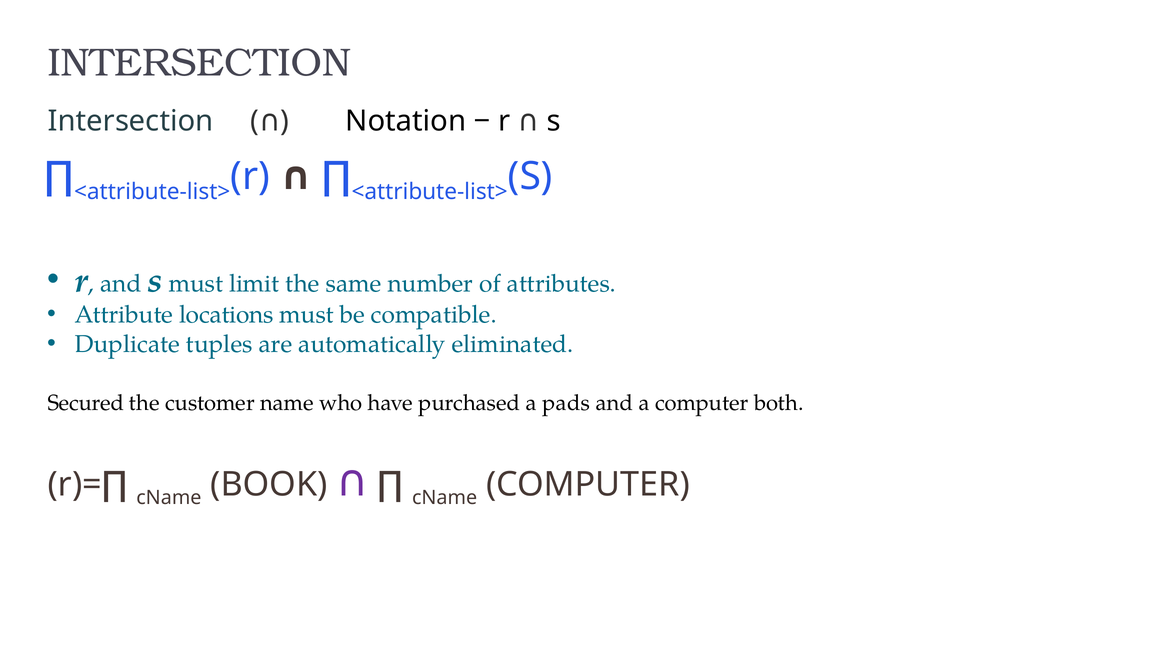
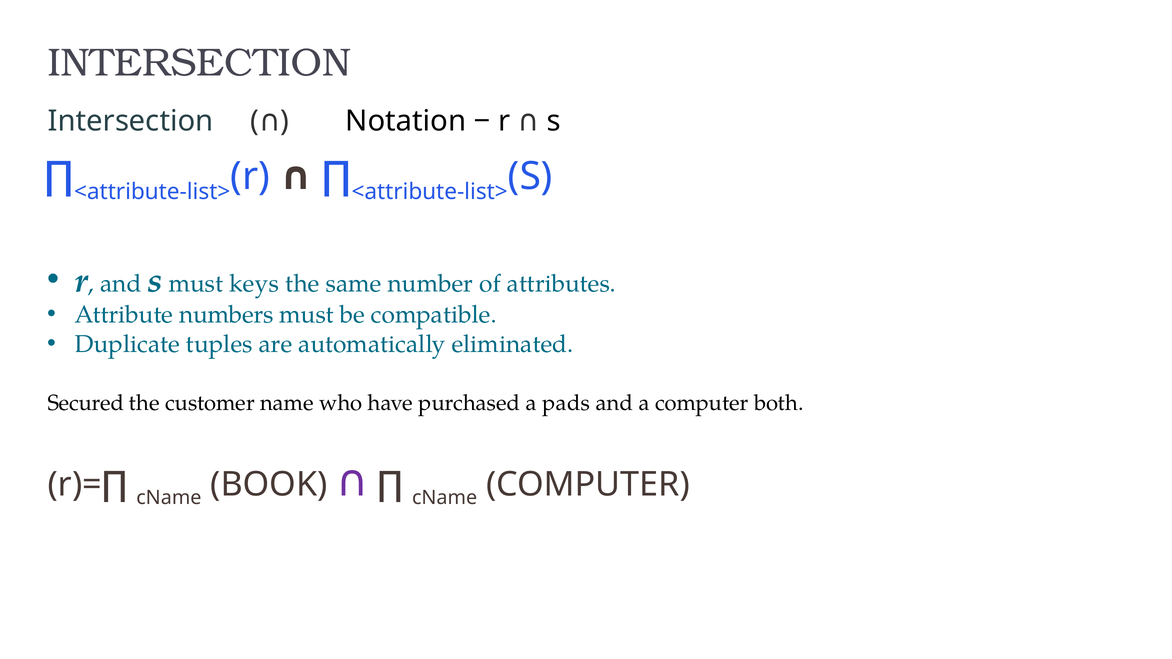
limit: limit -> keys
locations: locations -> numbers
